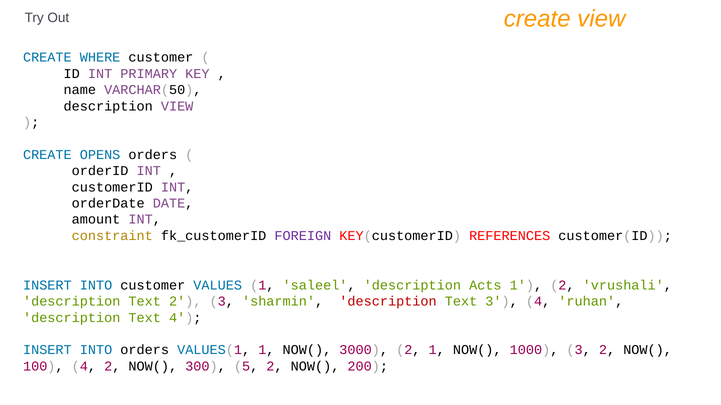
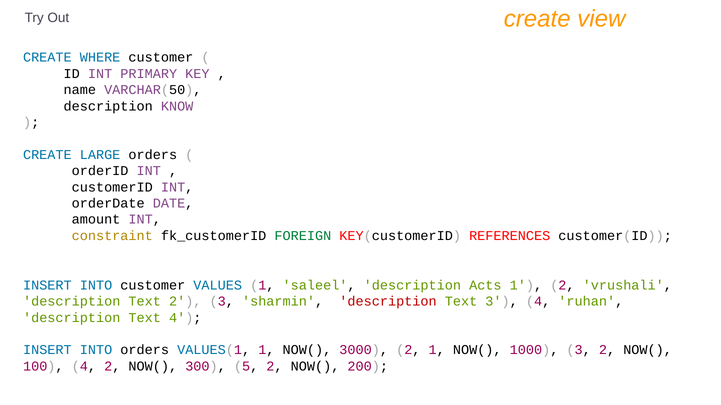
description VIEW: VIEW -> KNOW
OPENS: OPENS -> LARGE
FOREIGN colour: purple -> green
